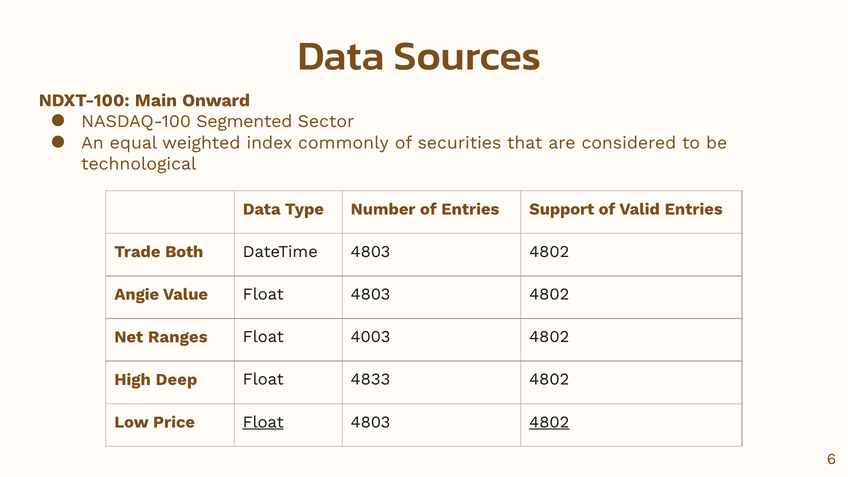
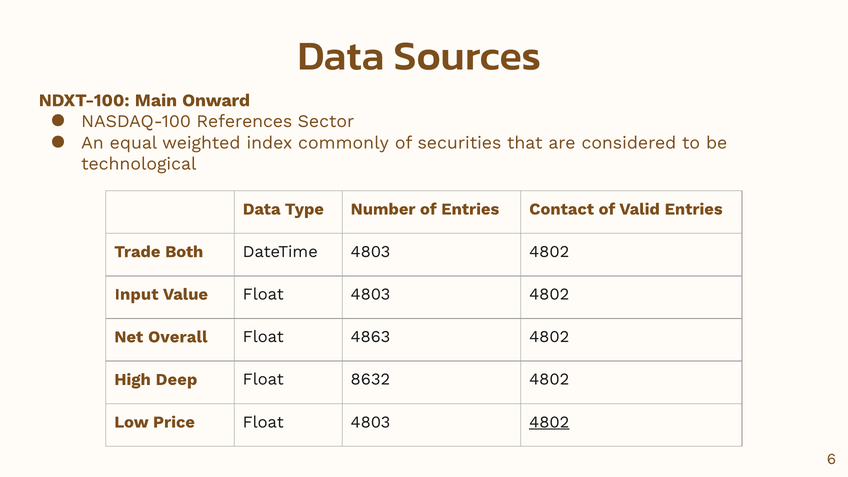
Segmented: Segmented -> References
Support: Support -> Contact
Angie: Angie -> Input
Ranges: Ranges -> Overall
4003: 4003 -> 4863
4833: 4833 -> 8632
Float at (263, 422) underline: present -> none
